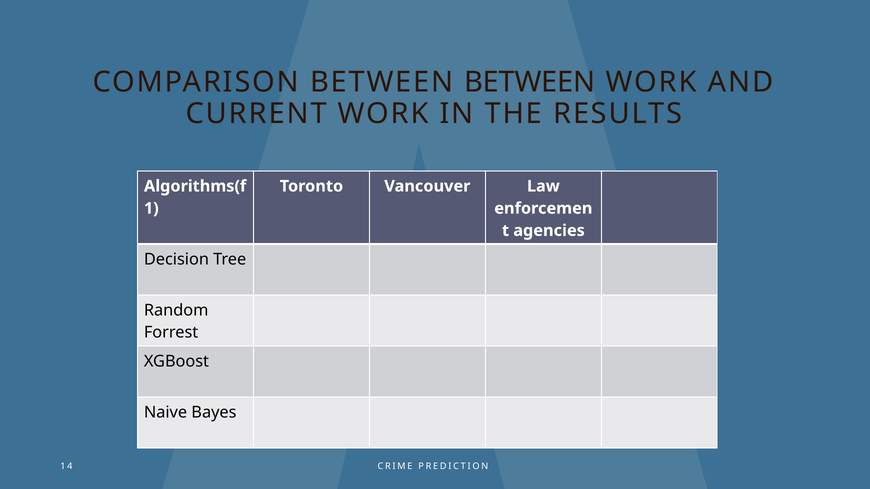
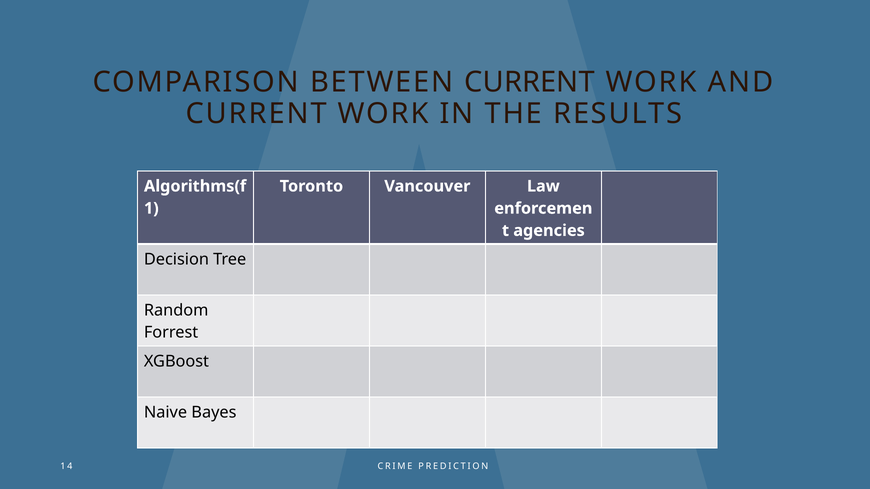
BETWEEN BETWEEN: BETWEEN -> CURRENT
